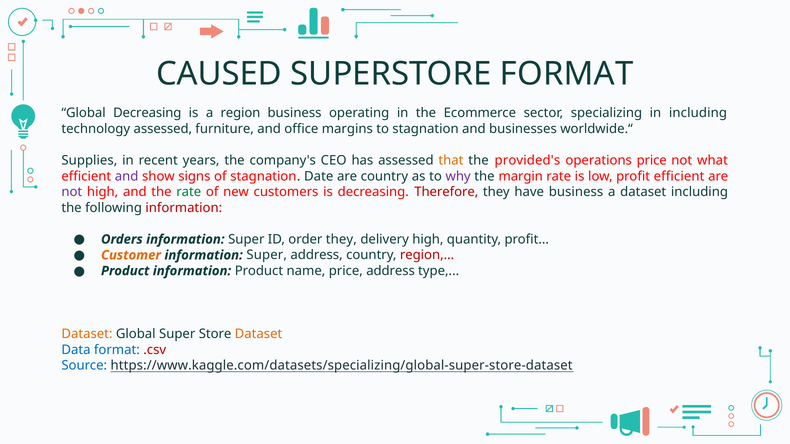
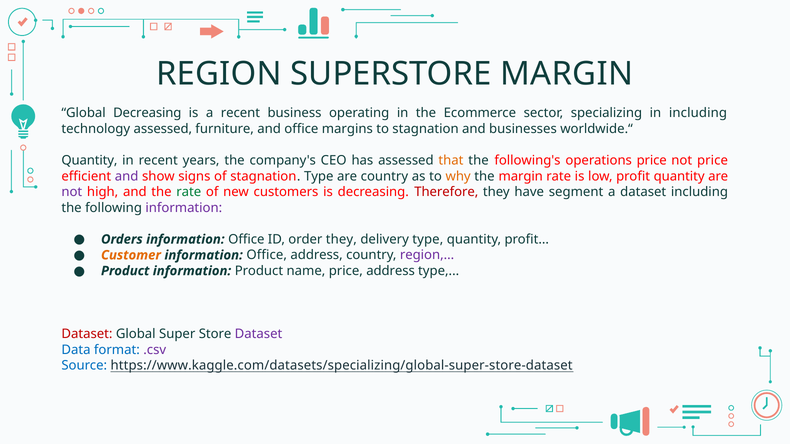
CAUSED at (219, 74): CAUSED -> REGION
SUPERSTORE FORMAT: FORMAT -> MARGIN
a region: region -> recent
Supplies at (89, 161): Supplies -> Quantity
provided's: provided's -> following's
not what: what -> price
stagnation Date: Date -> Type
why colour: purple -> orange
profit efficient: efficient -> quantity
have business: business -> segment
information at (184, 208) colour: red -> purple
Orders information Super: Super -> Office
delivery high: high -> type
Super at (267, 255): Super -> Office
region at (427, 255) colour: red -> purple
Dataset at (87, 334) colour: orange -> red
Dataset at (258, 334) colour: orange -> purple
.csv colour: red -> purple
